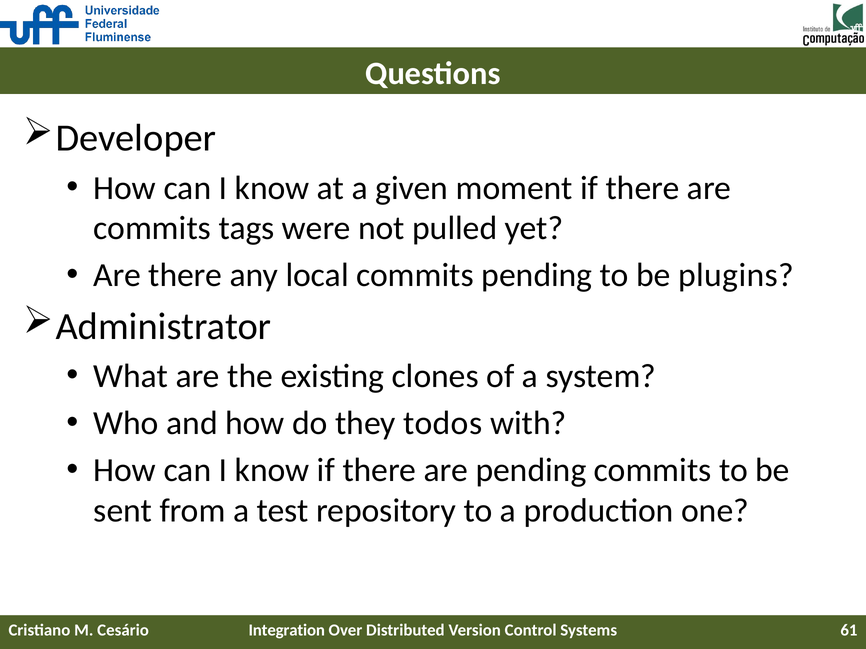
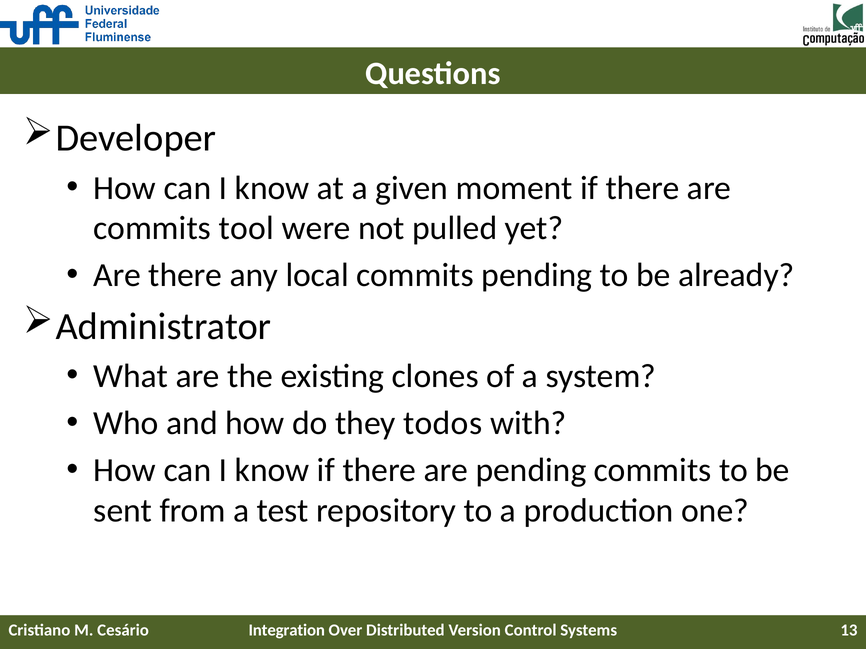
tags: tags -> tool
plugins: plugins -> already
61: 61 -> 13
